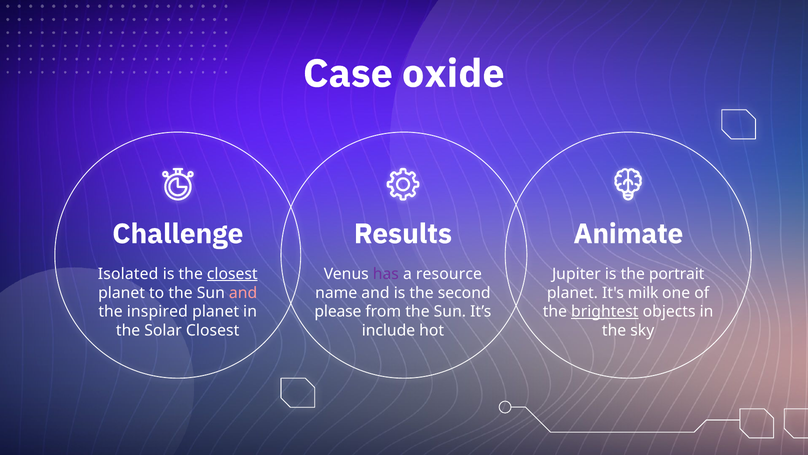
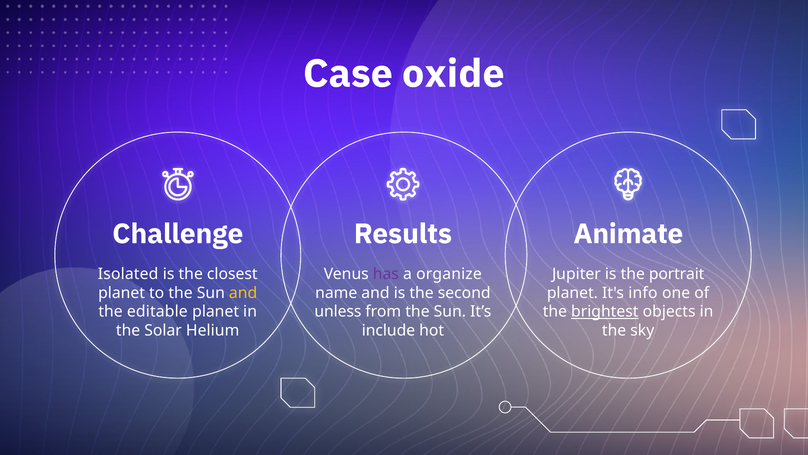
closest at (232, 274) underline: present -> none
resource: resource -> organize
and at (243, 293) colour: pink -> yellow
milk: milk -> info
inspired: inspired -> editable
please: please -> unless
Solar Closest: Closest -> Helium
